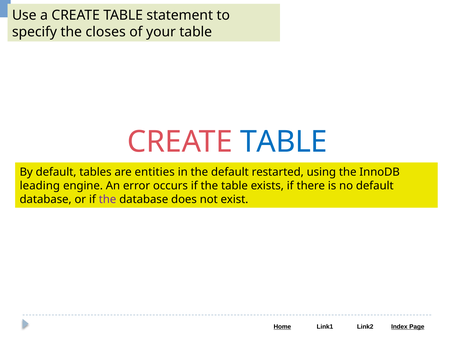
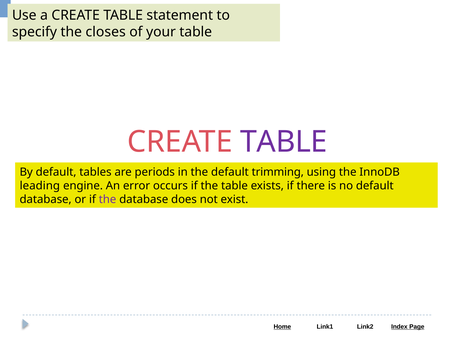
TABLE at (284, 142) colour: blue -> purple
entities: entities -> periods
restarted: restarted -> trimming
